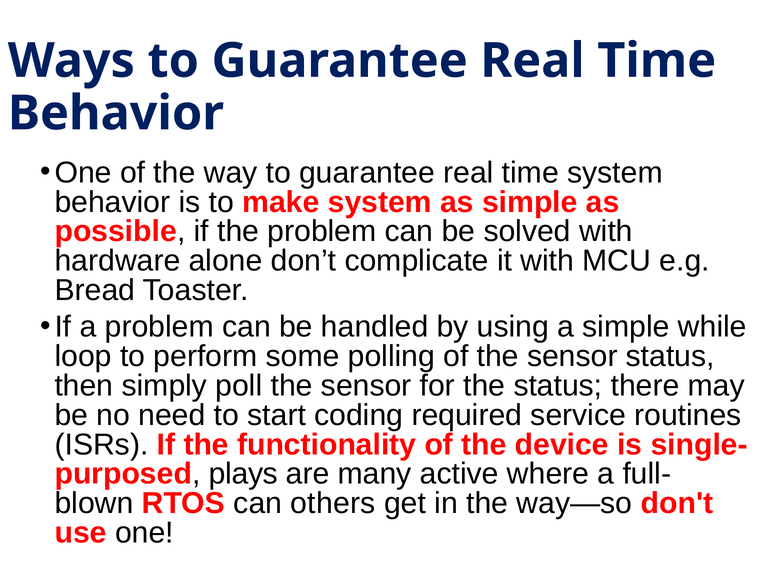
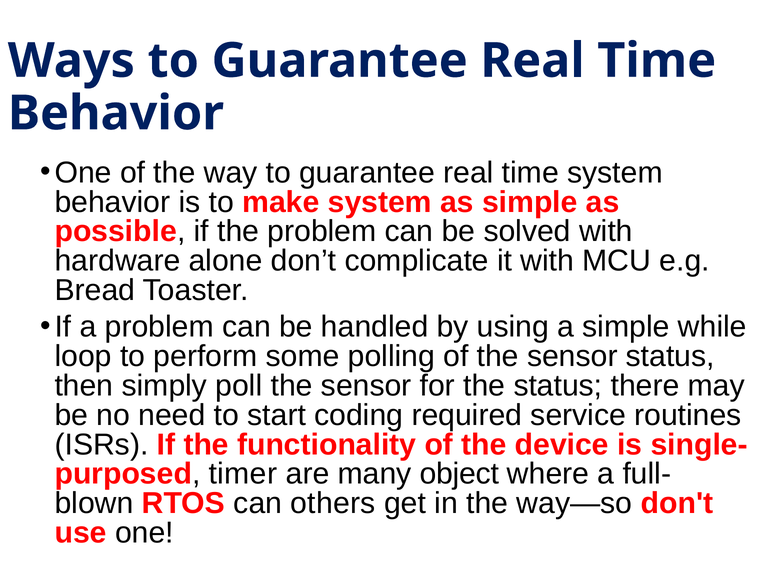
plays: plays -> timer
active: active -> object
